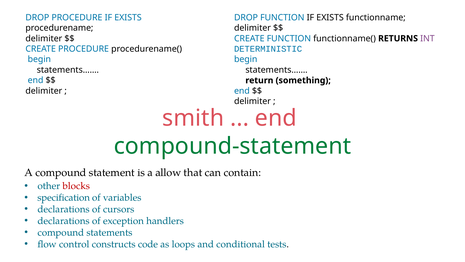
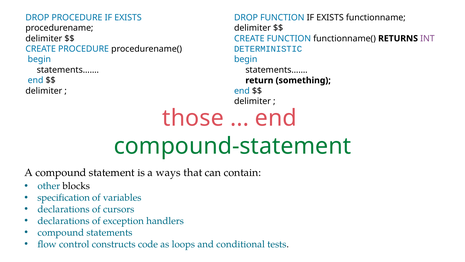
smith: smith -> those
allow: allow -> ways
blocks colour: red -> black
